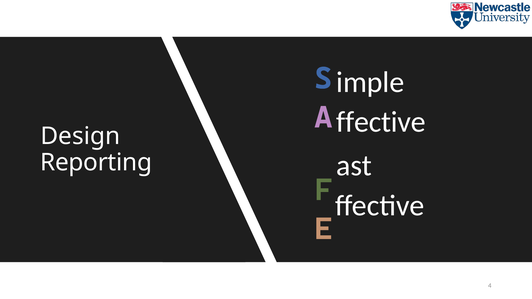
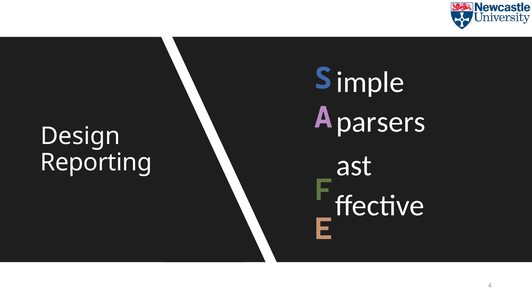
ffective at (381, 122): ffective -> parsers
